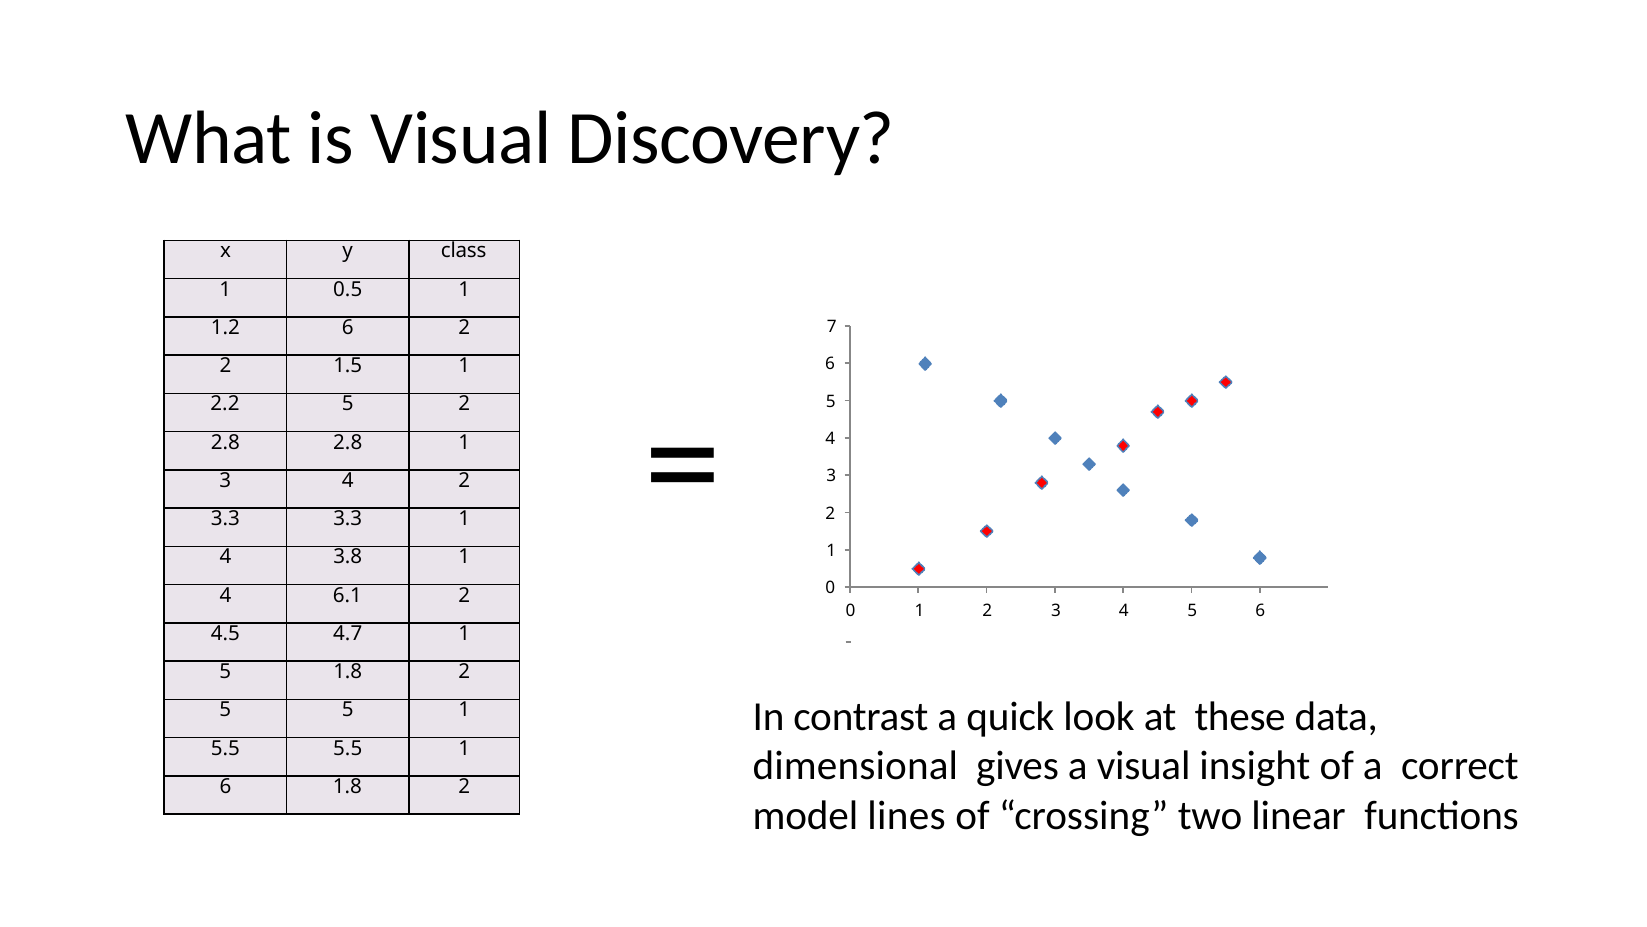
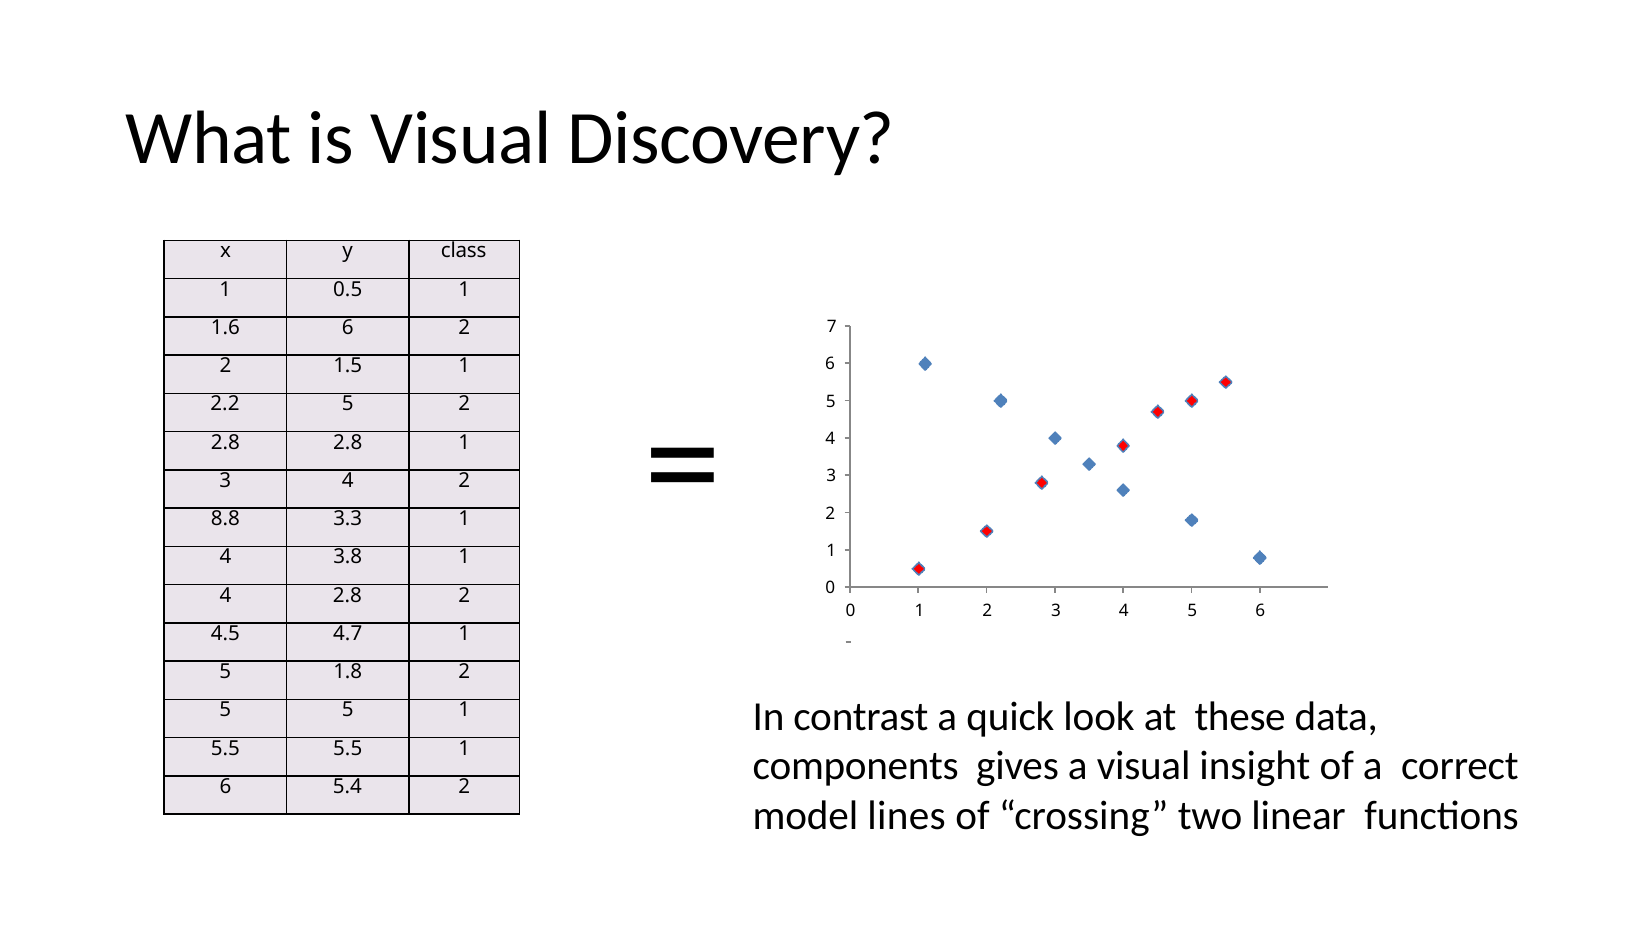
1.2: 1.2 -> 1.6
3.3 at (225, 518): 3.3 -> 8.8
4 6.1: 6.1 -> 2.8
dimensional: dimensional -> components
6 1.8: 1.8 -> 5.4
